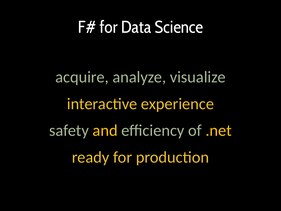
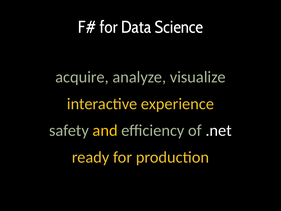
.net colour: yellow -> white
